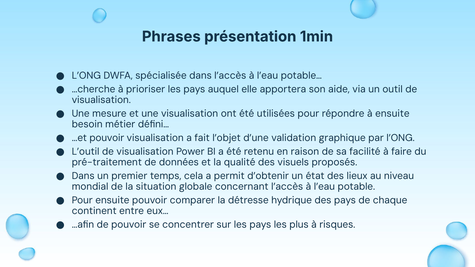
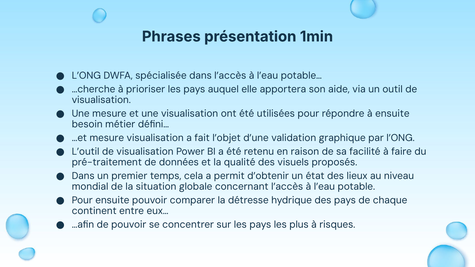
…et pouvoir: pouvoir -> mesure
